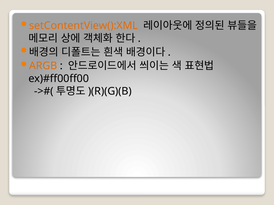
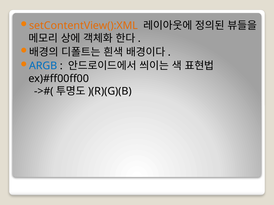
ARGB colour: orange -> blue
